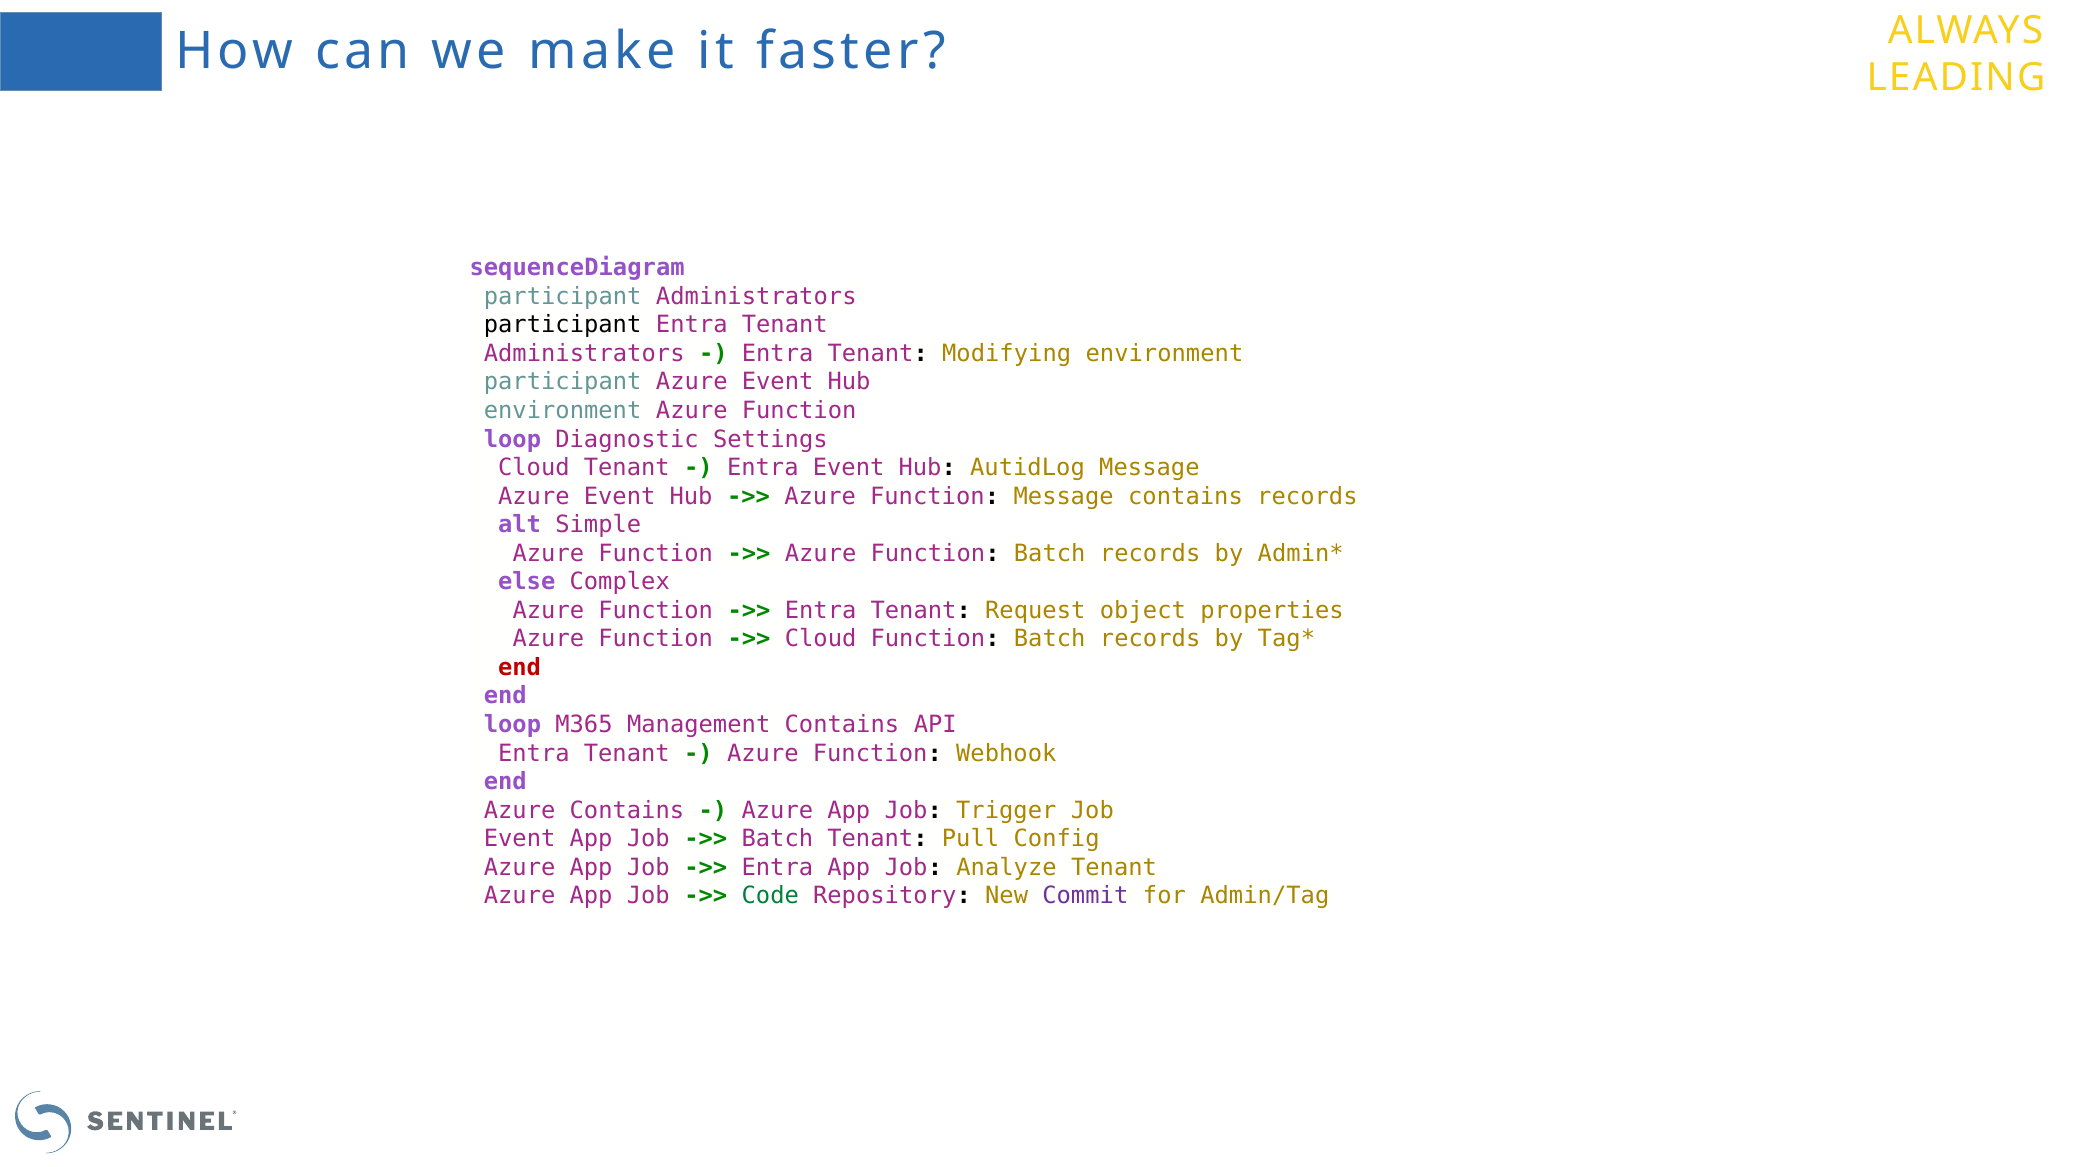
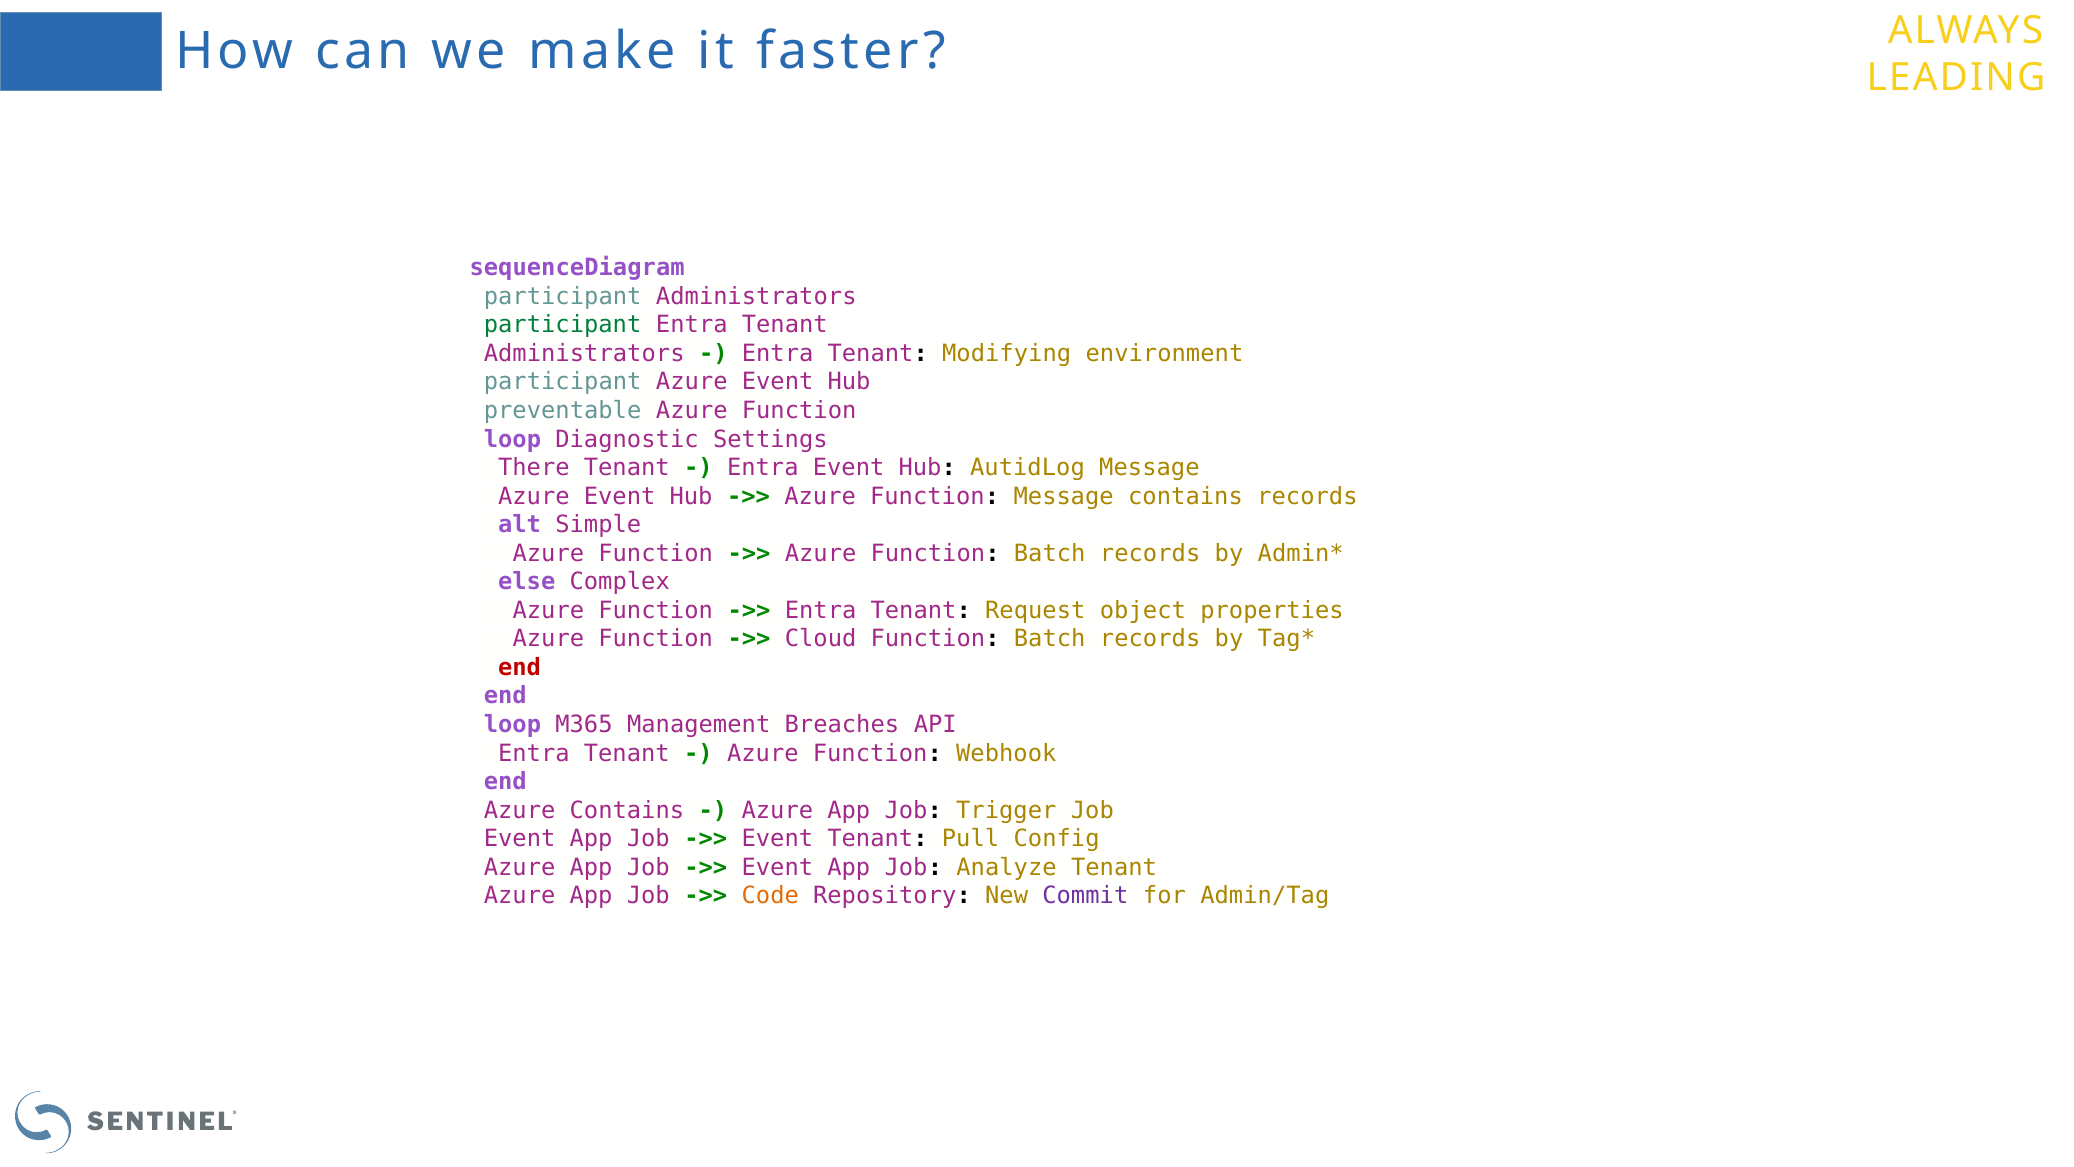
participant at (563, 325) colour: black -> green
environment at (563, 410): environment -> preventable
Cloud at (534, 468): Cloud -> There
Management Contains: Contains -> Breaches
Batch at (777, 839): Batch -> Event
Entra at (777, 867): Entra -> Event
Code colour: green -> orange
